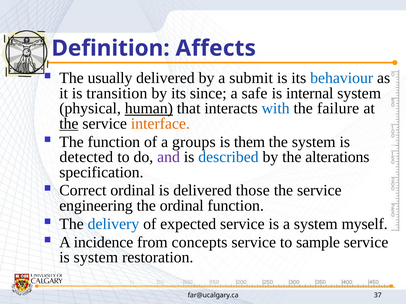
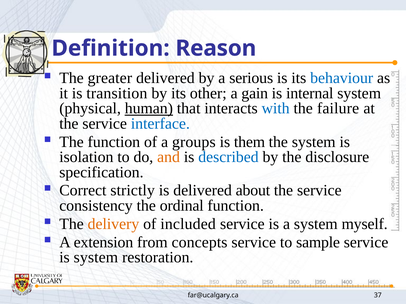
Affects: Affects -> Reason
usually: usually -> greater
submit: submit -> serious
since: since -> other
safe: safe -> gain
the at (69, 124) underline: present -> none
interface colour: orange -> blue
detected: detected -> isolation
and colour: purple -> orange
alterations: alterations -> disclosure
Correct ordinal: ordinal -> strictly
those: those -> about
engineering: engineering -> consistency
delivery colour: blue -> orange
expected: expected -> included
incidence: incidence -> extension
